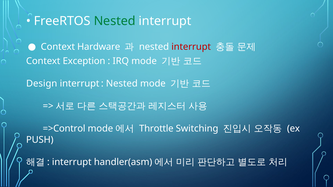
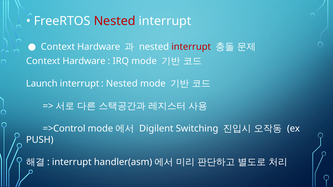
Nested at (115, 21) colour: green -> red
Exception at (84, 61): Exception -> Hardware
Design: Design -> Launch
Throttle: Throttle -> Digilent
